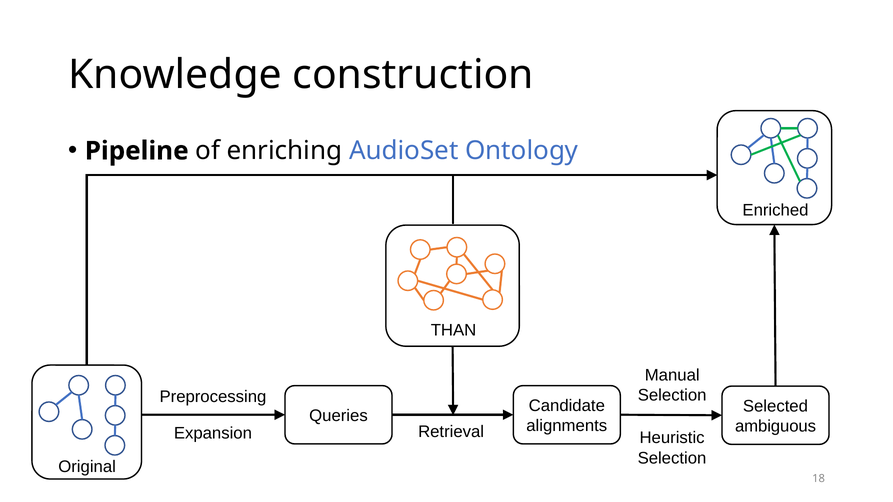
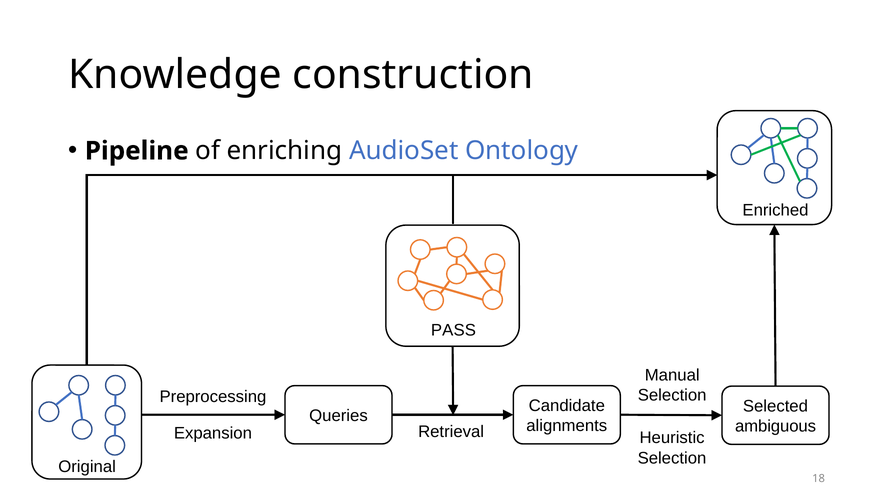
THAN: THAN -> PASS
